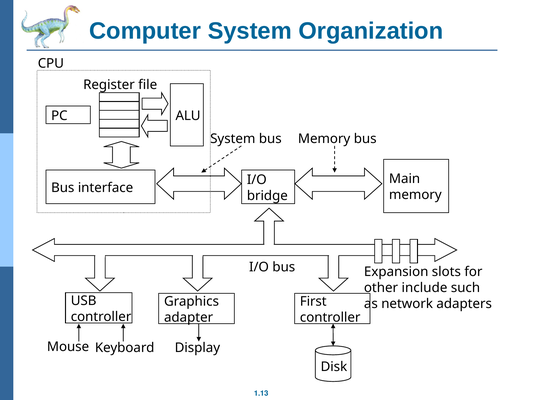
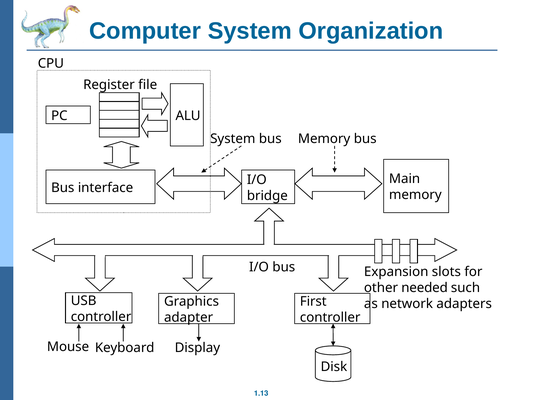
include: include -> needed
